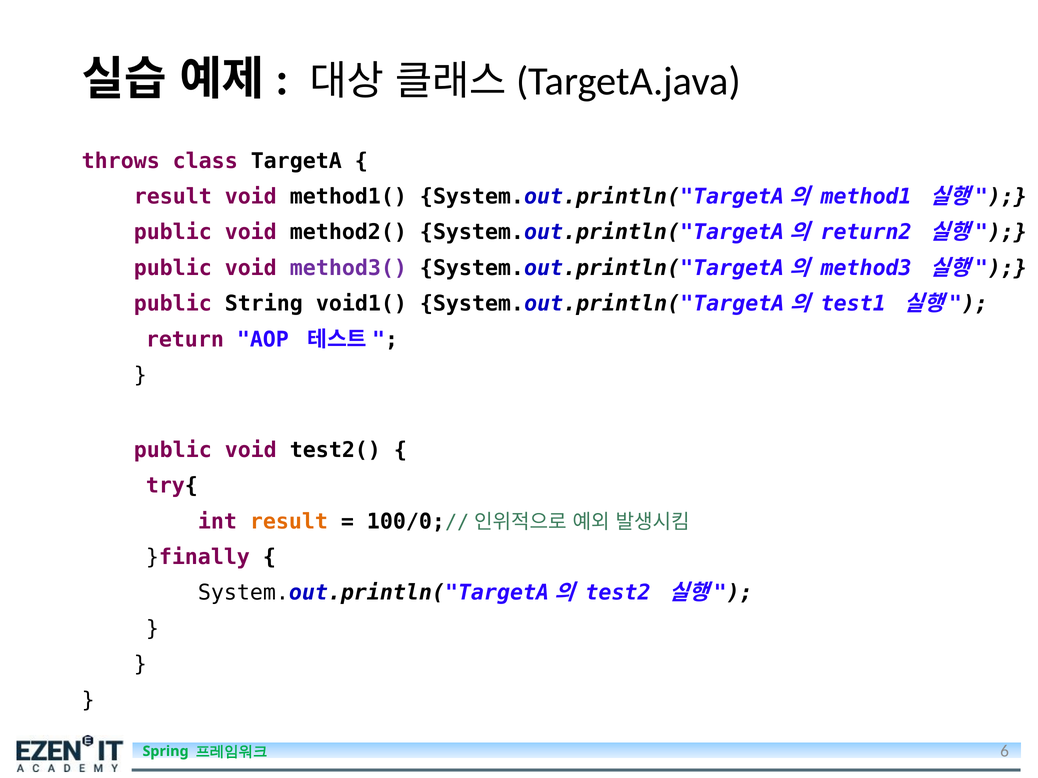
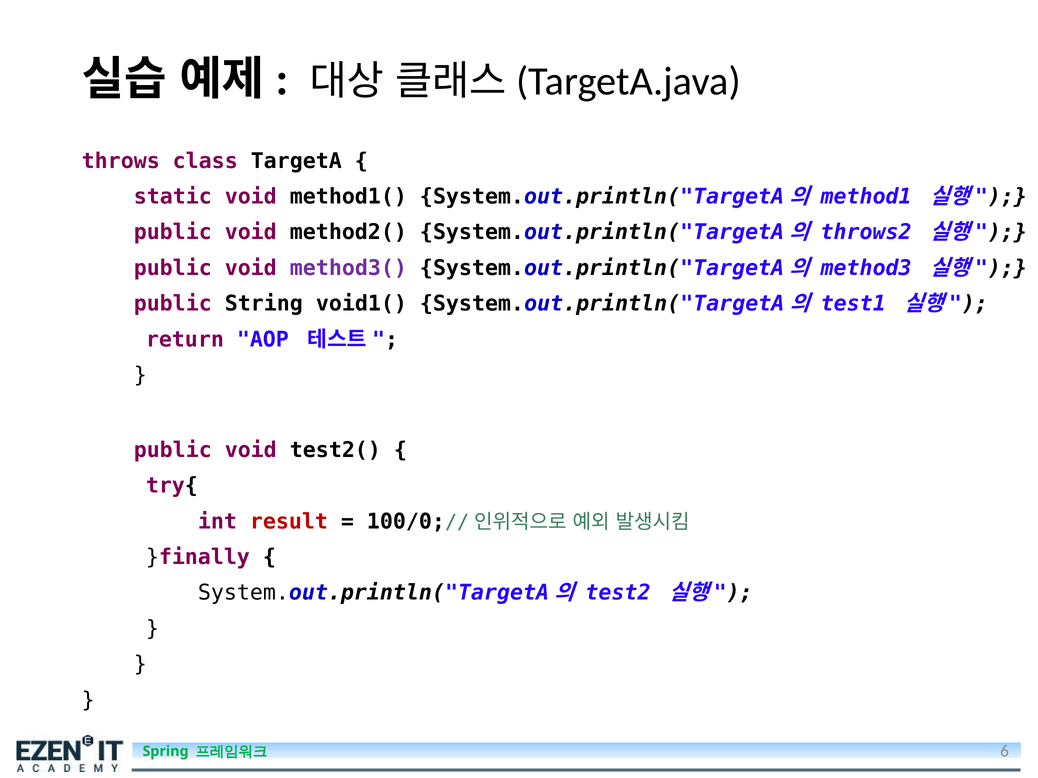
result at (173, 197): result -> static
return2: return2 -> throws2
result at (289, 522) colour: orange -> red
